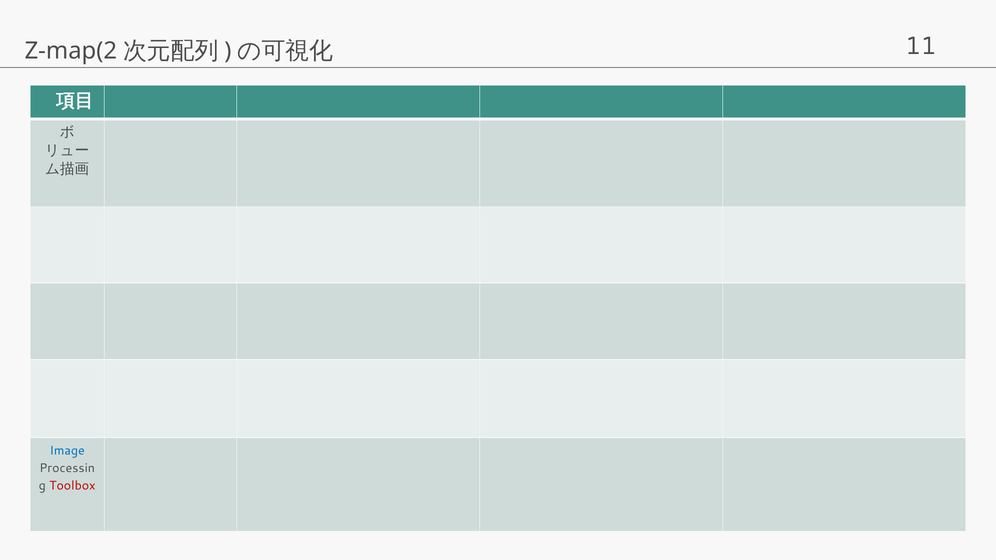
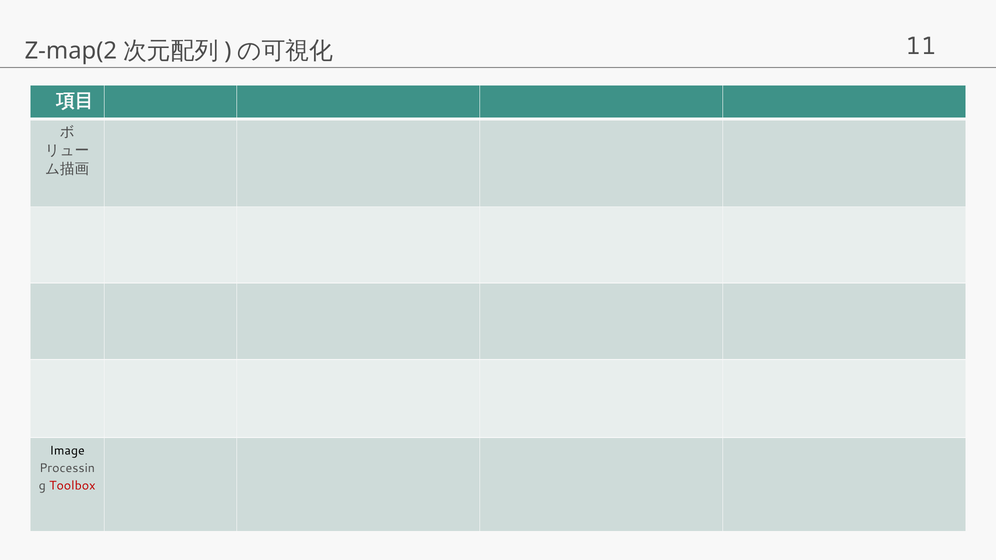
Image colour: blue -> black
